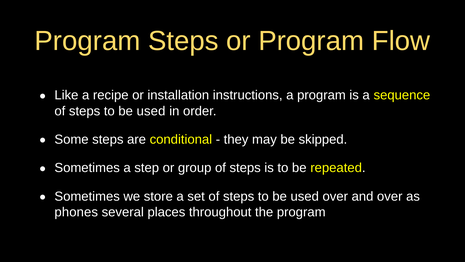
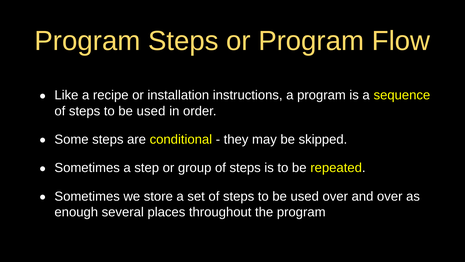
phones: phones -> enough
